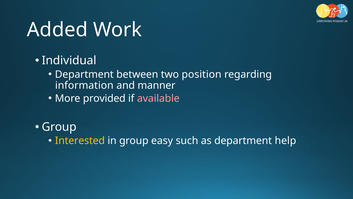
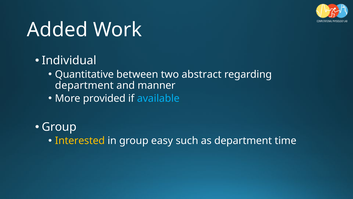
Department at (84, 74): Department -> Quantitative
position: position -> abstract
information at (84, 85): information -> department
available colour: pink -> light blue
help: help -> time
